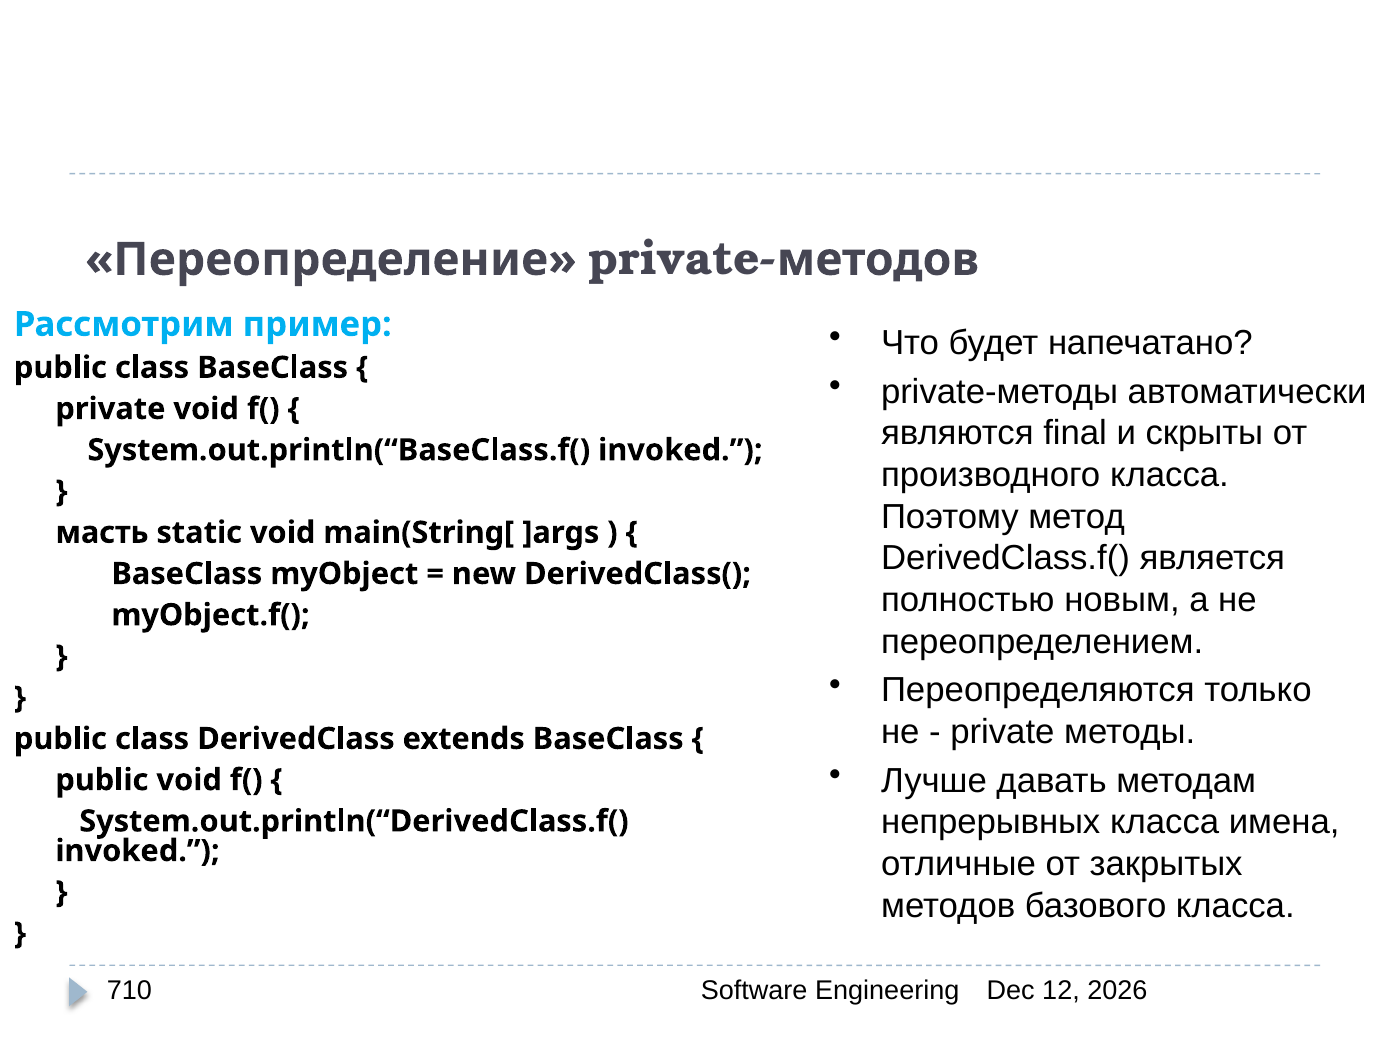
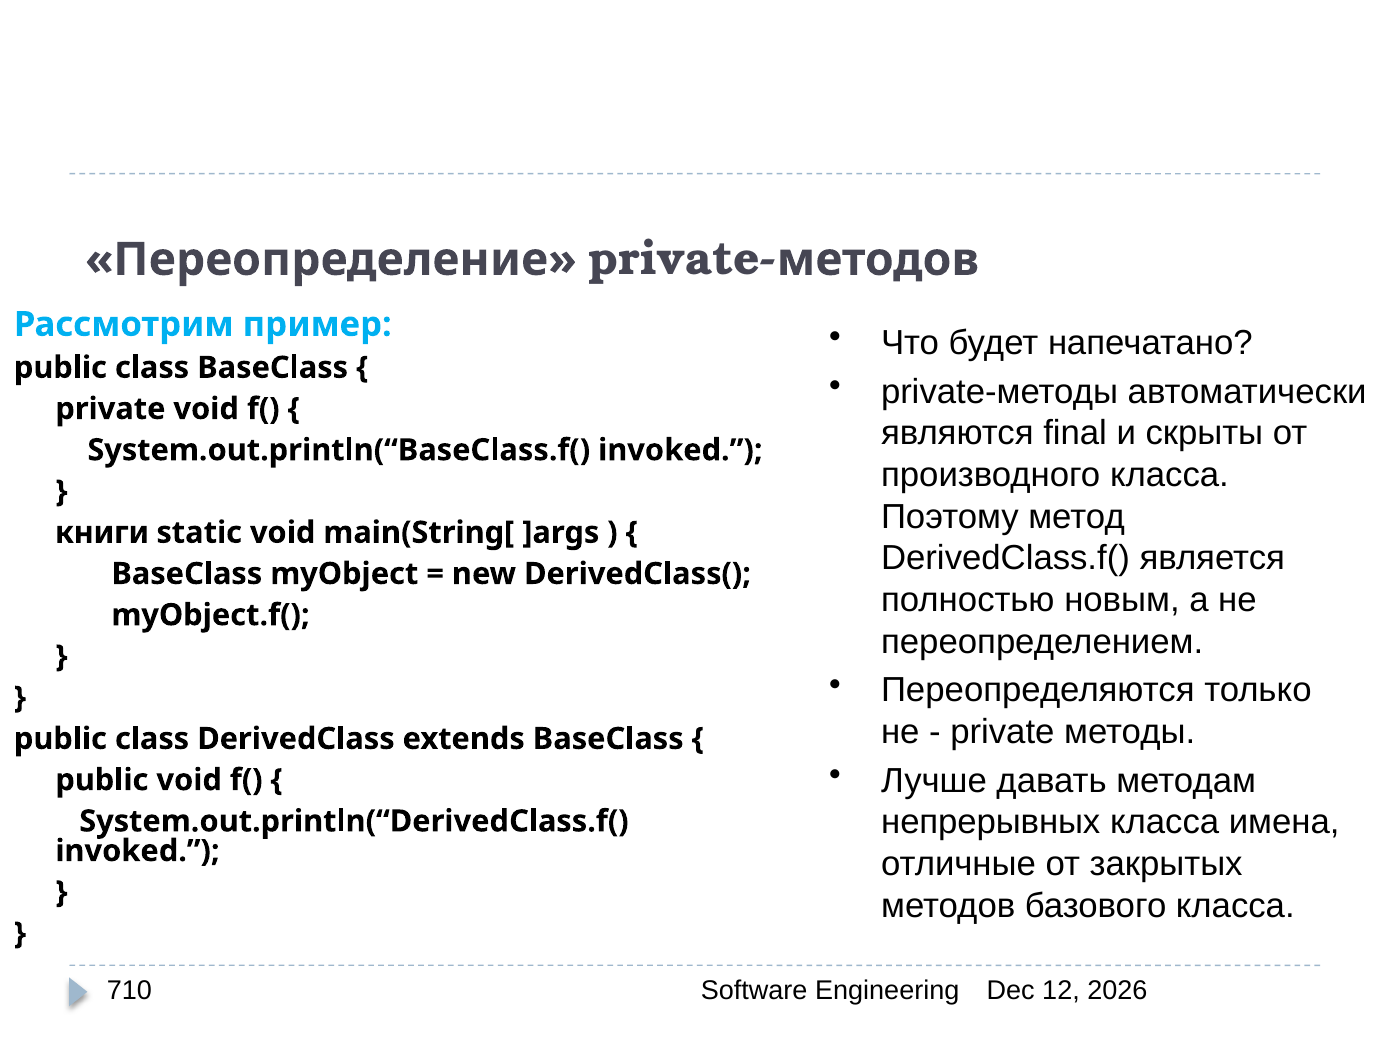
масть: масть -> книги
